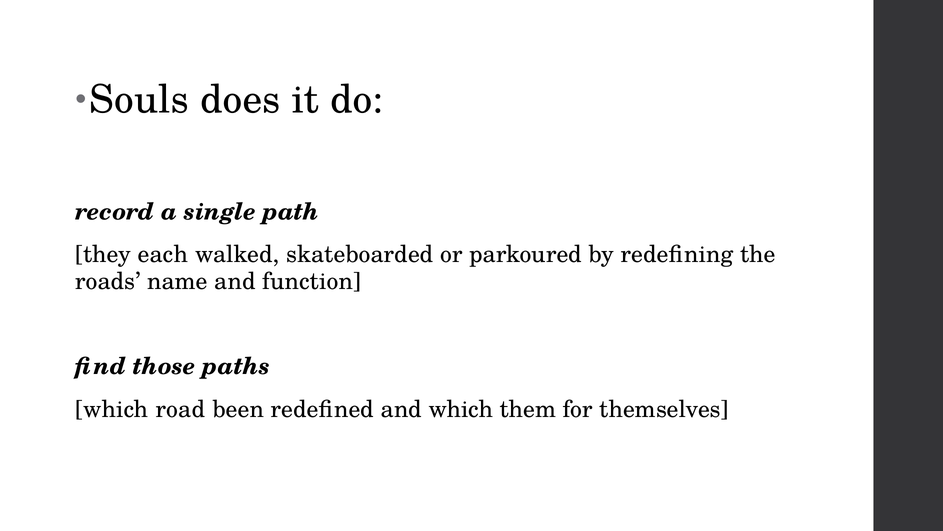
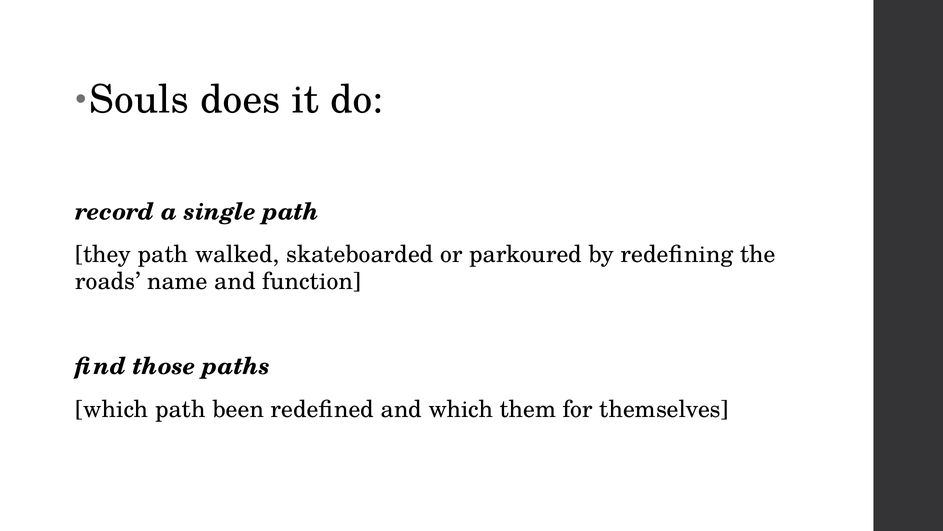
they each: each -> path
which road: road -> path
